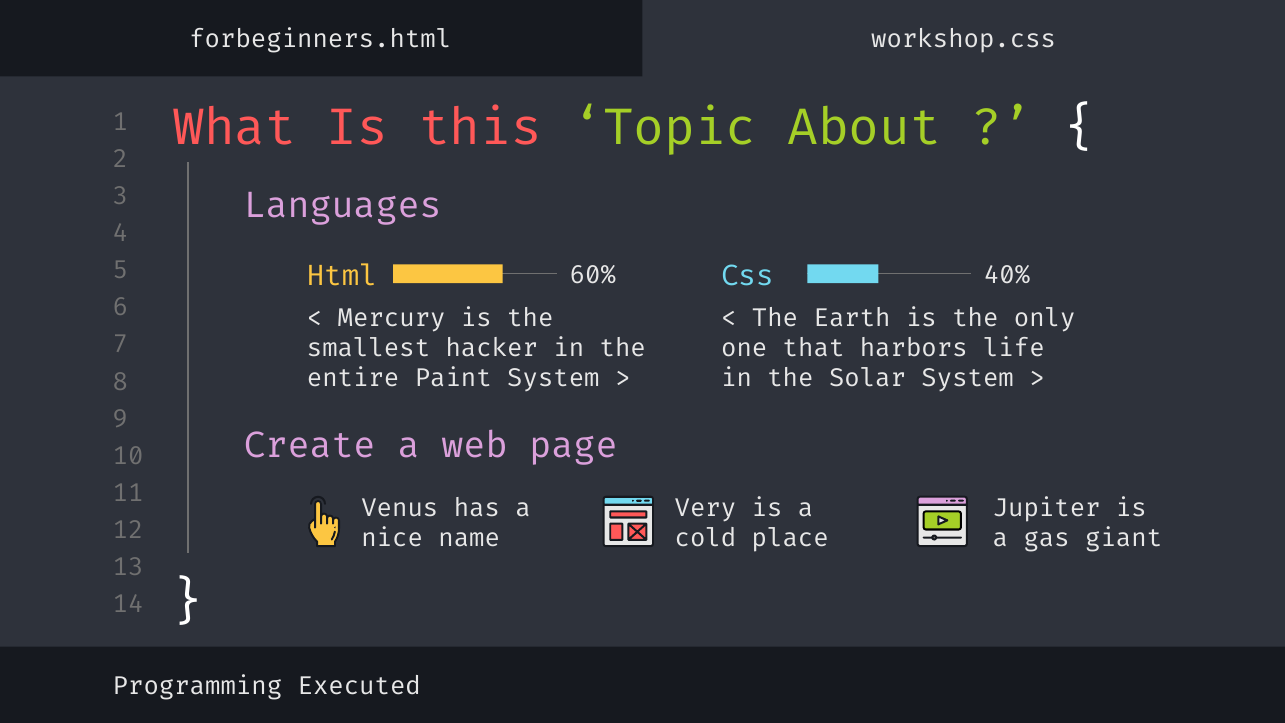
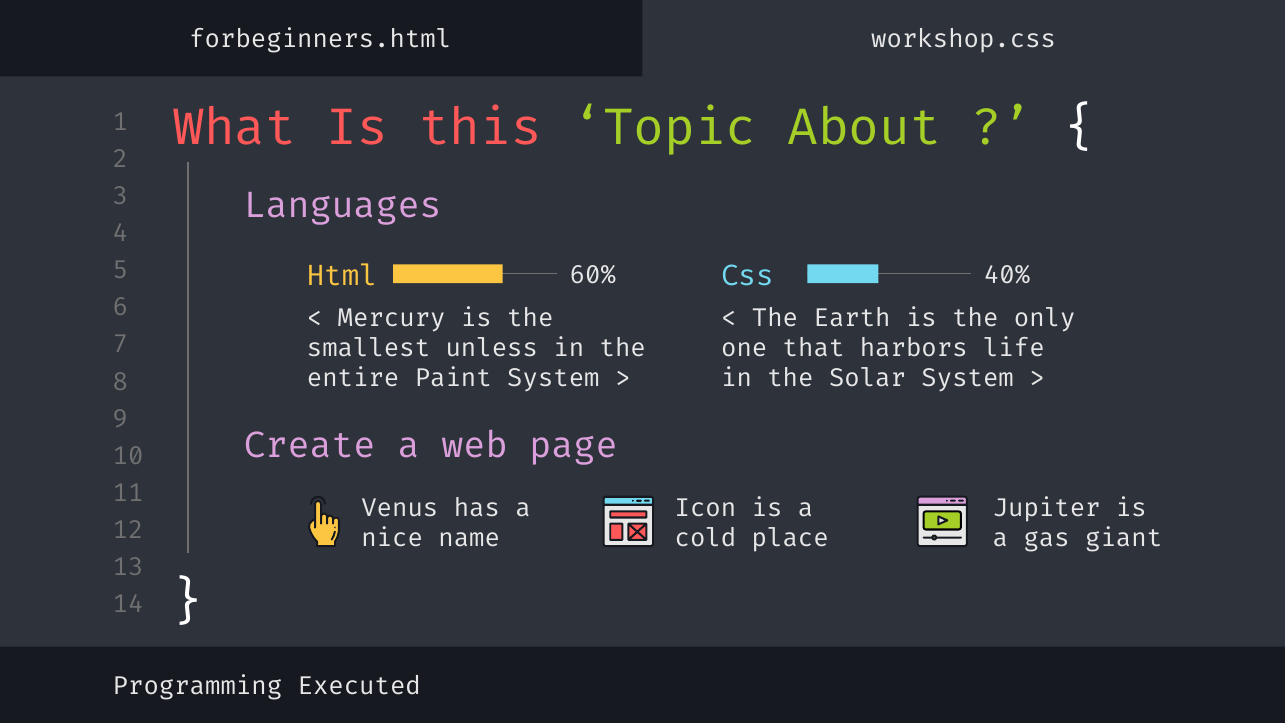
hacker: hacker -> unless
Very: Very -> Icon
